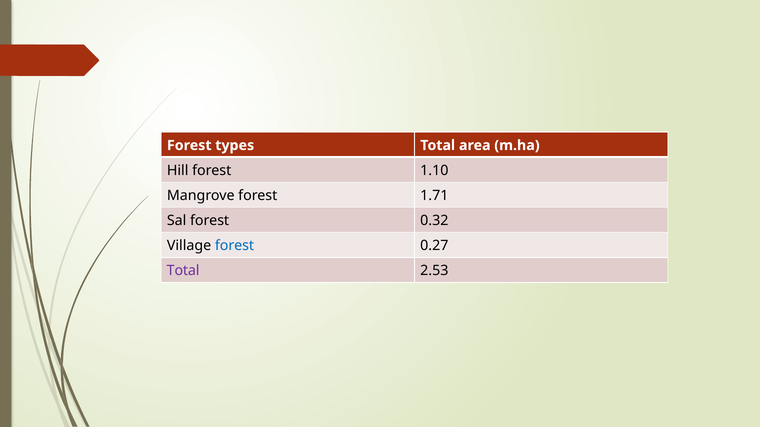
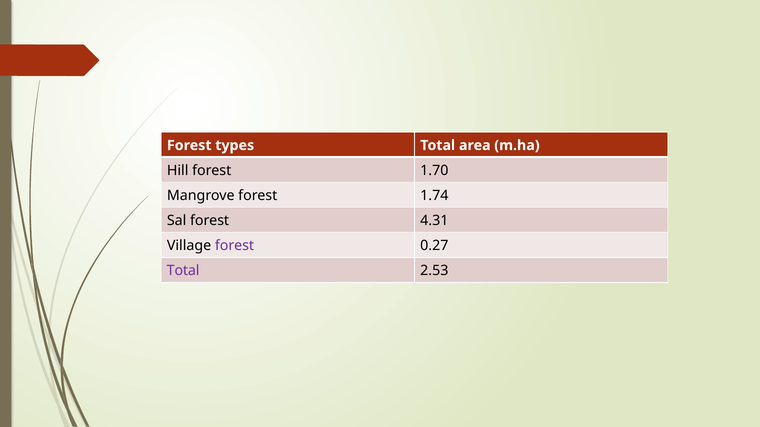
1.10: 1.10 -> 1.70
1.71: 1.71 -> 1.74
0.32: 0.32 -> 4.31
forest at (235, 246) colour: blue -> purple
